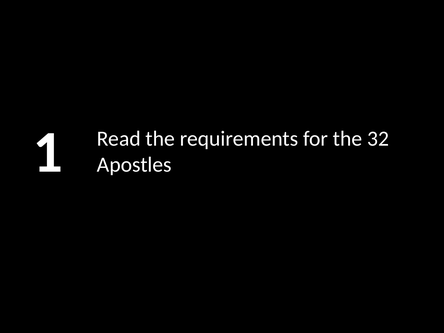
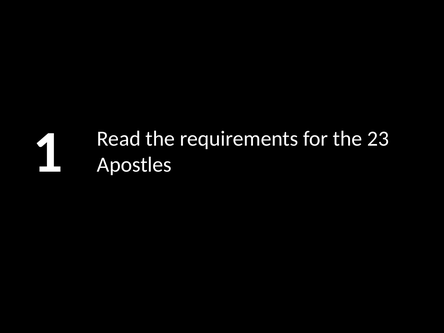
32: 32 -> 23
